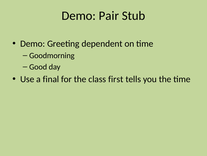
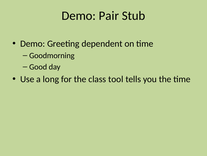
final: final -> long
first: first -> tool
